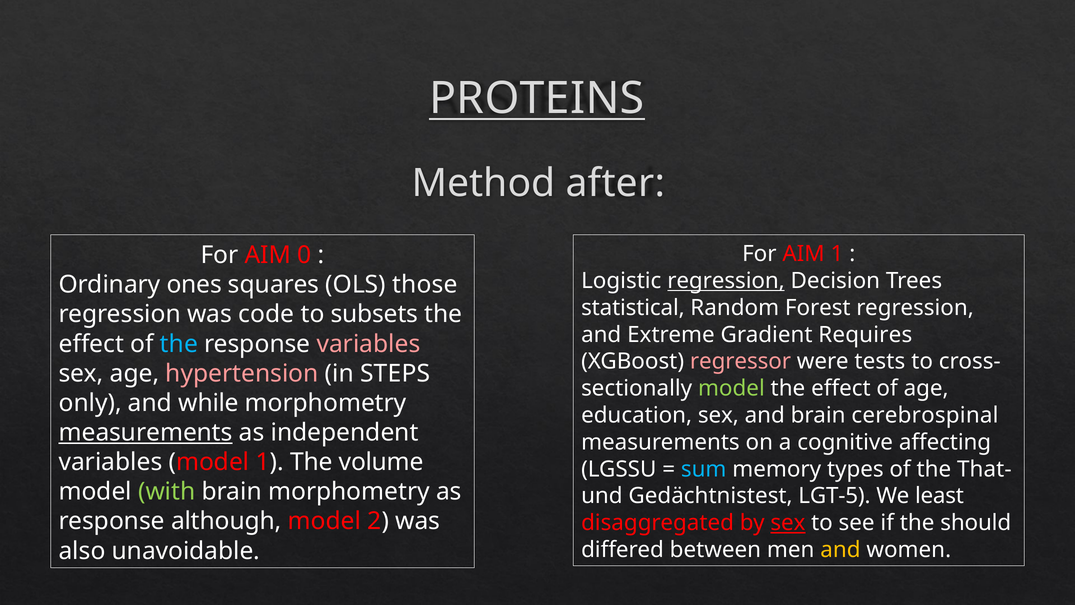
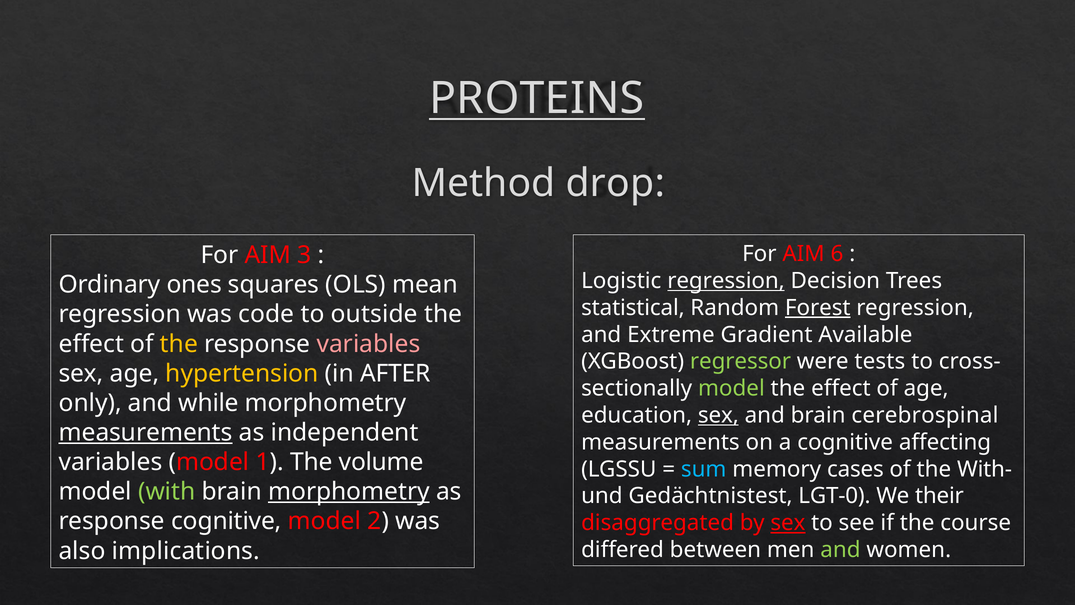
after: after -> drop
AIM 1: 1 -> 6
0: 0 -> 3
those: those -> mean
Forest underline: none -> present
subsets: subsets -> outside
Requires: Requires -> Available
the at (179, 344) colour: light blue -> yellow
regressor colour: pink -> light green
hypertension colour: pink -> yellow
STEPS: STEPS -> AFTER
sex at (718, 415) underline: none -> present
types: types -> cases
That-: That- -> With-
morphometry at (349, 491) underline: none -> present
LGT-5: LGT-5 -> LGT-0
least: least -> their
response although: although -> cognitive
should: should -> course
and at (840, 550) colour: yellow -> light green
unavoidable: unavoidable -> implications
